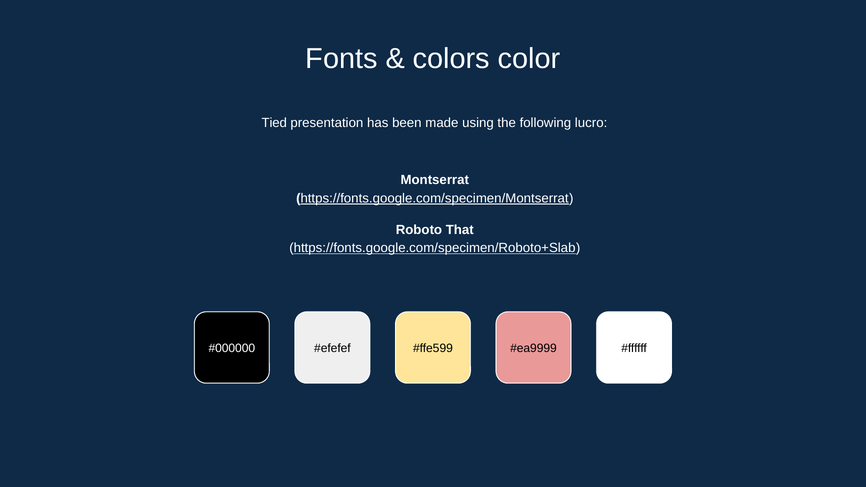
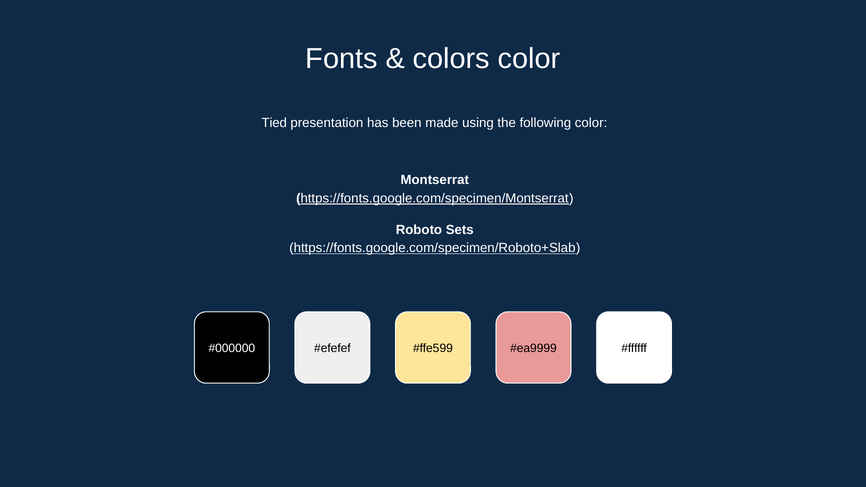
following lucro: lucro -> color
That: That -> Sets
